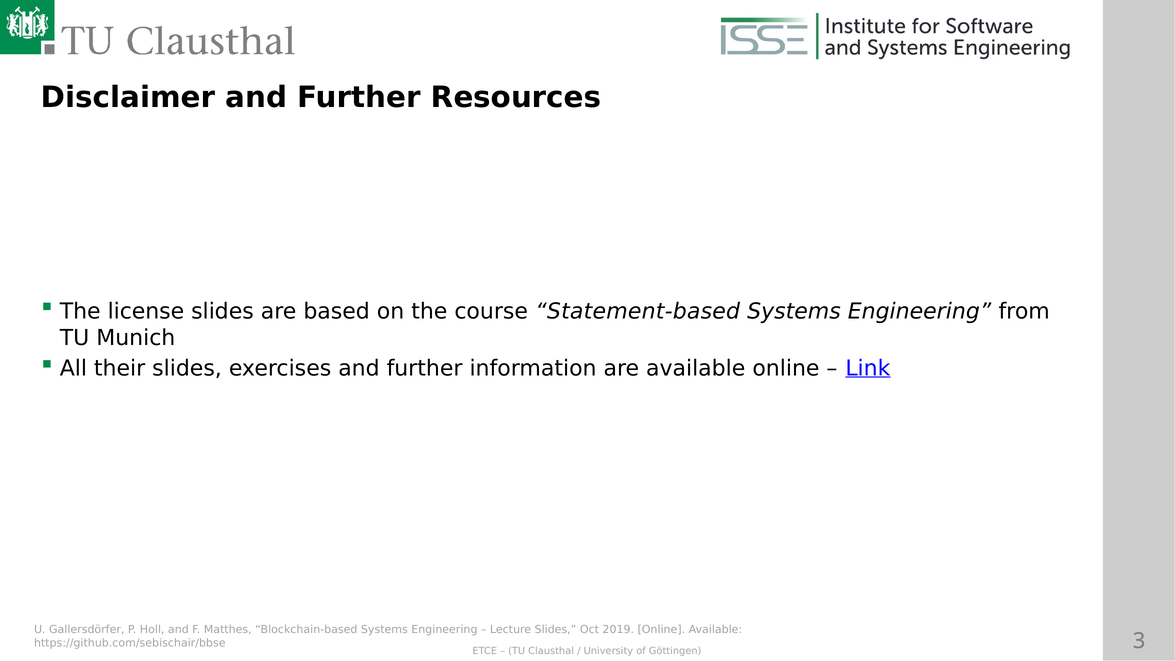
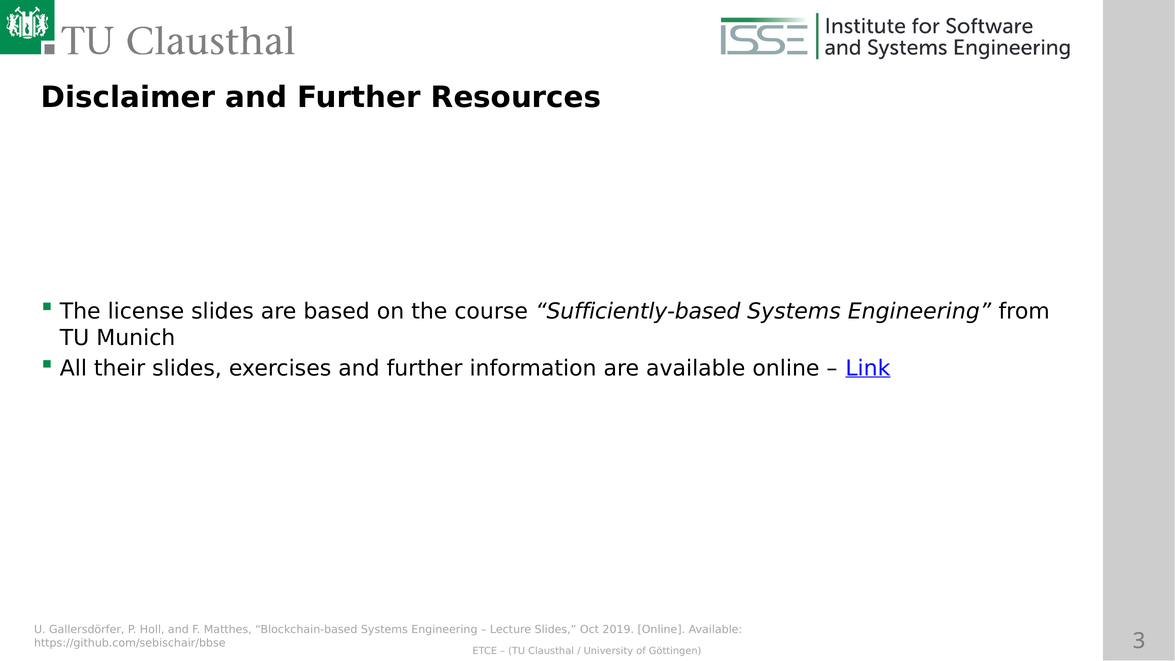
Statement-based: Statement-based -> Sufficiently-based
